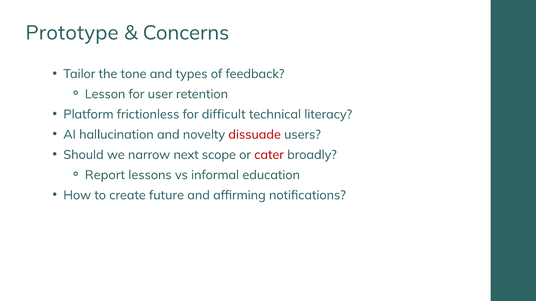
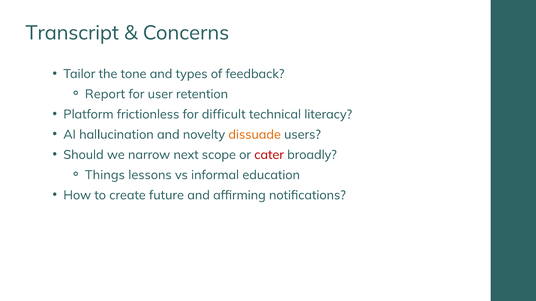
Prototype: Prototype -> Transcript
Lesson: Lesson -> Report
dissuade colour: red -> orange
Report: Report -> Things
